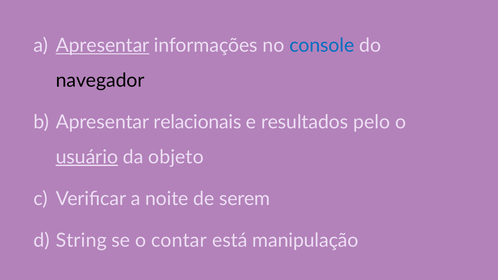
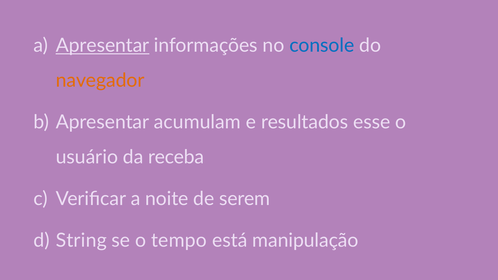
navegador colour: black -> orange
relacionais: relacionais -> acumulam
pelo: pelo -> esse
usuário underline: present -> none
objeto: objeto -> receba
contar: contar -> tempo
